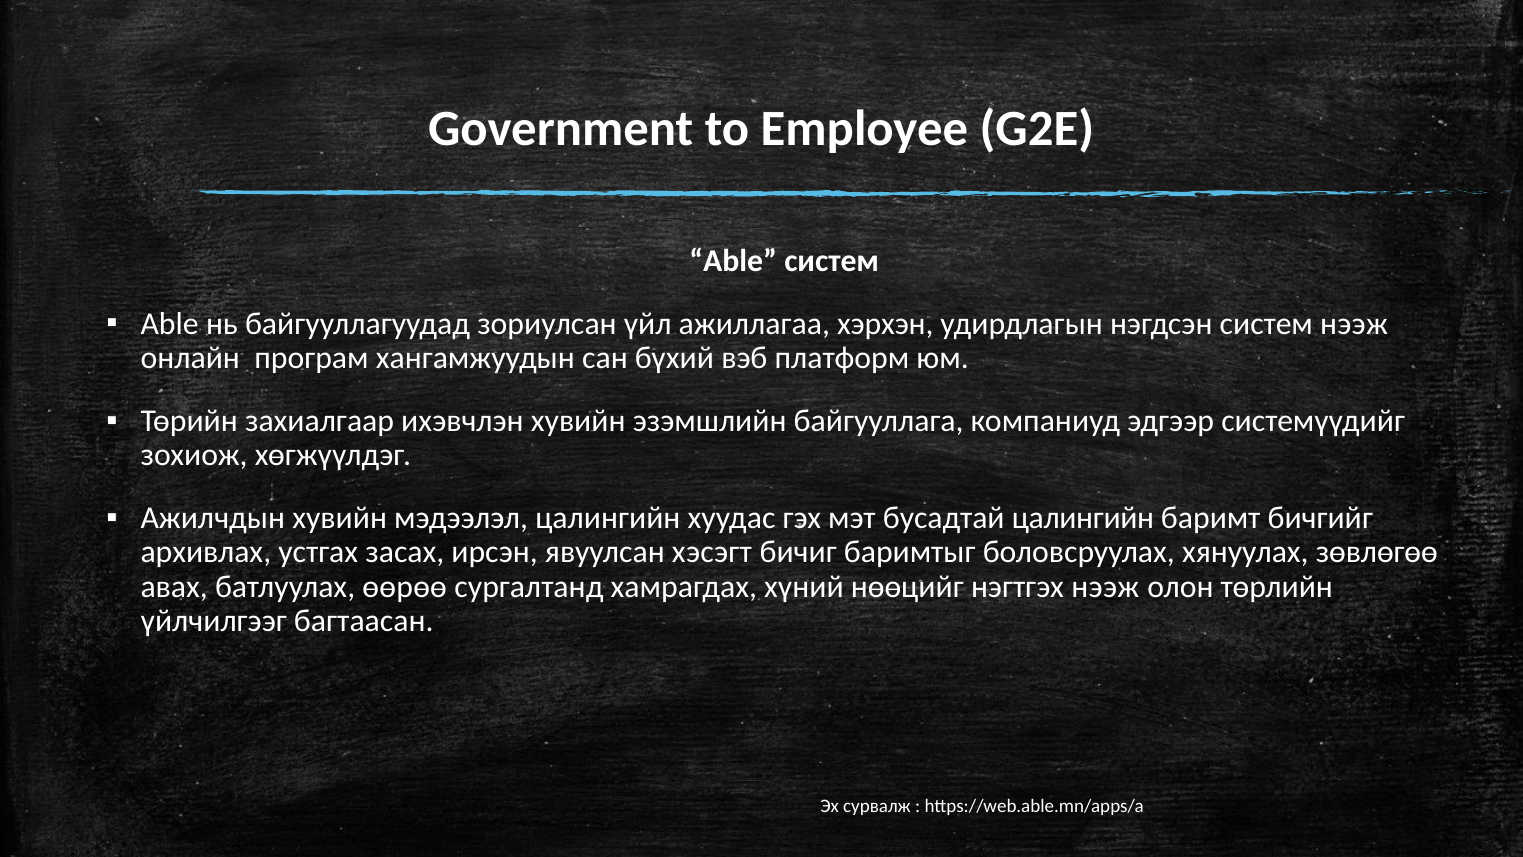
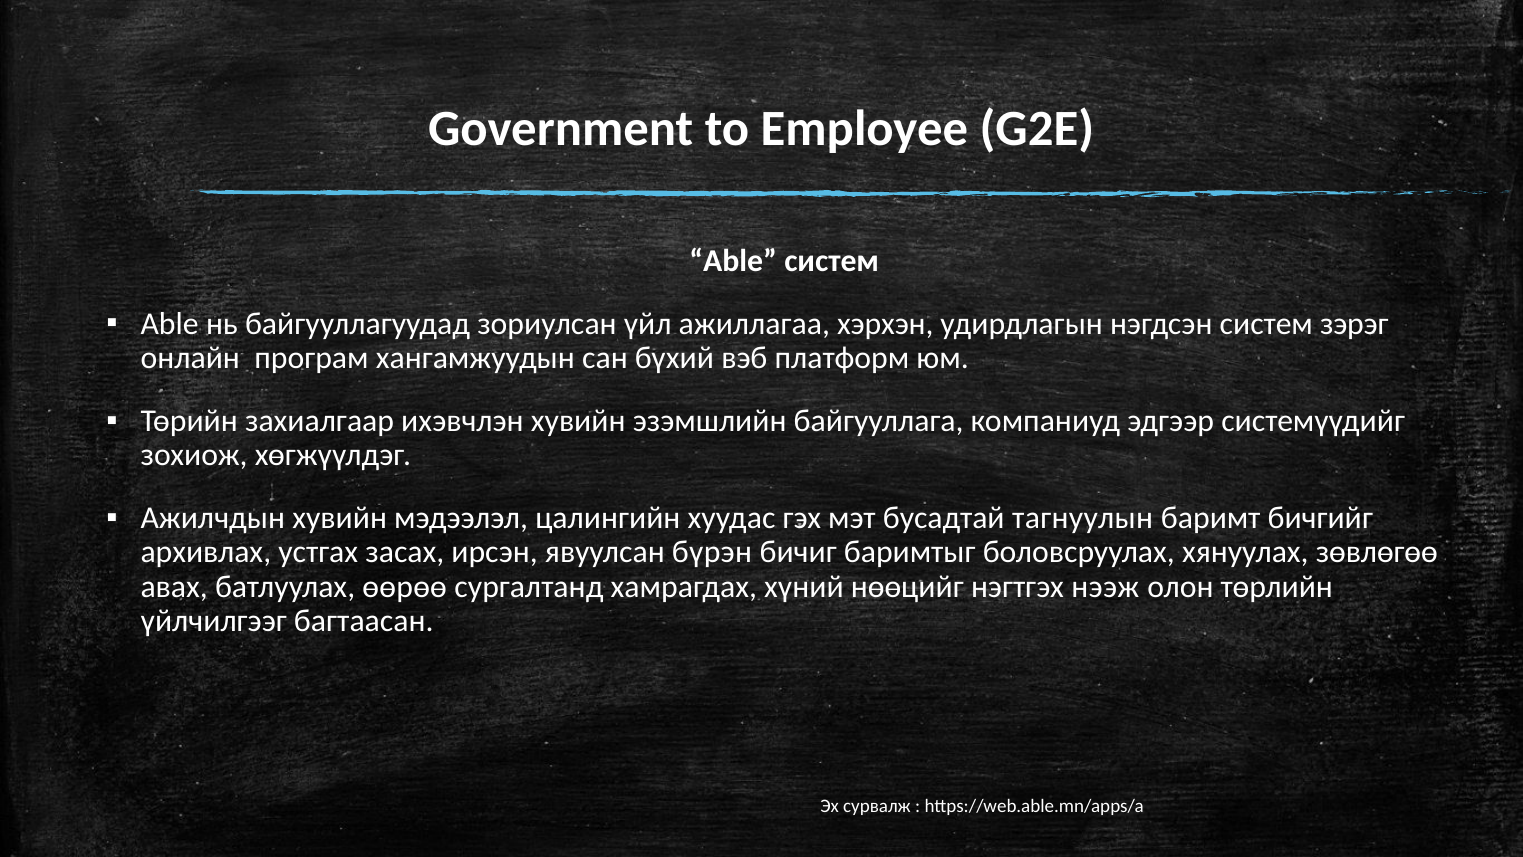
систем нээж: нээж -> зэрэг
бусадтай цалингийн: цалингийн -> тагнуулын
хэсэгт: хэсэгт -> бүрэн
